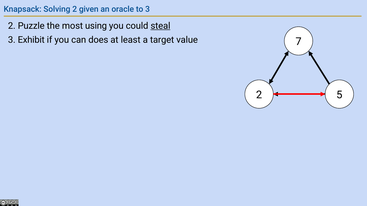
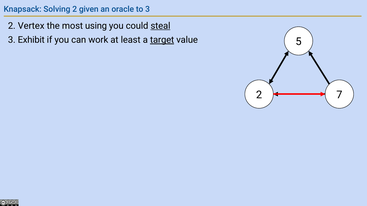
Puzzle: Puzzle -> Vertex
does: does -> work
target underline: none -> present
7: 7 -> 5
5: 5 -> 7
